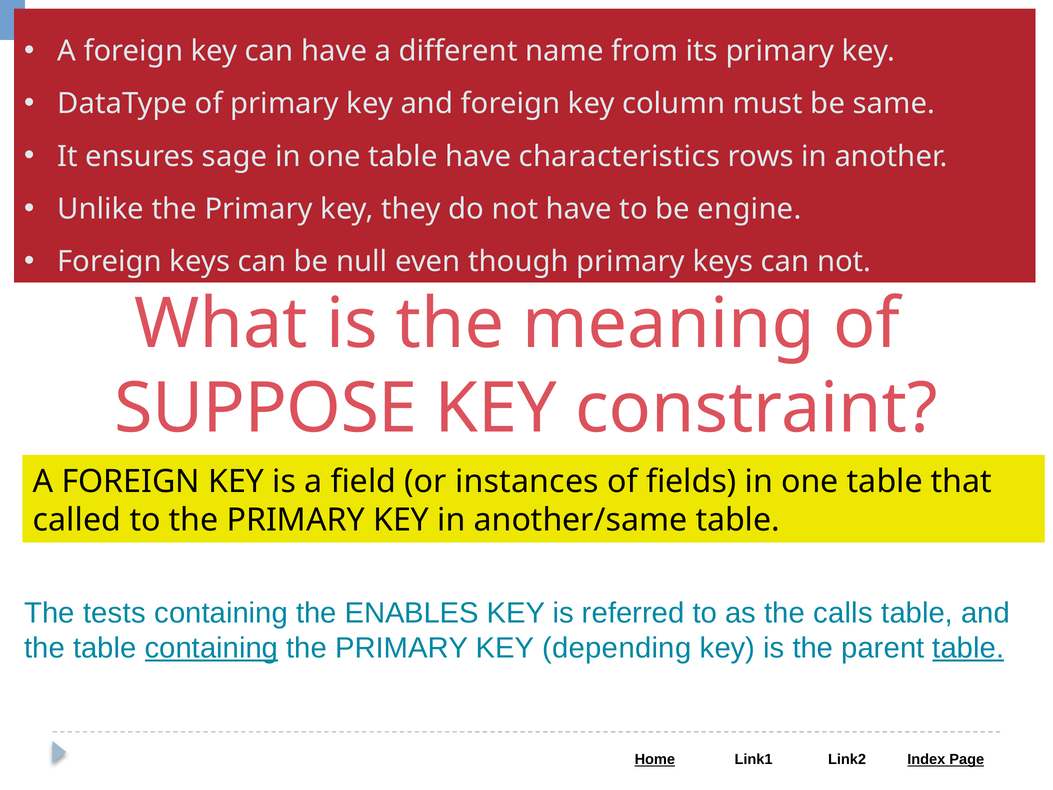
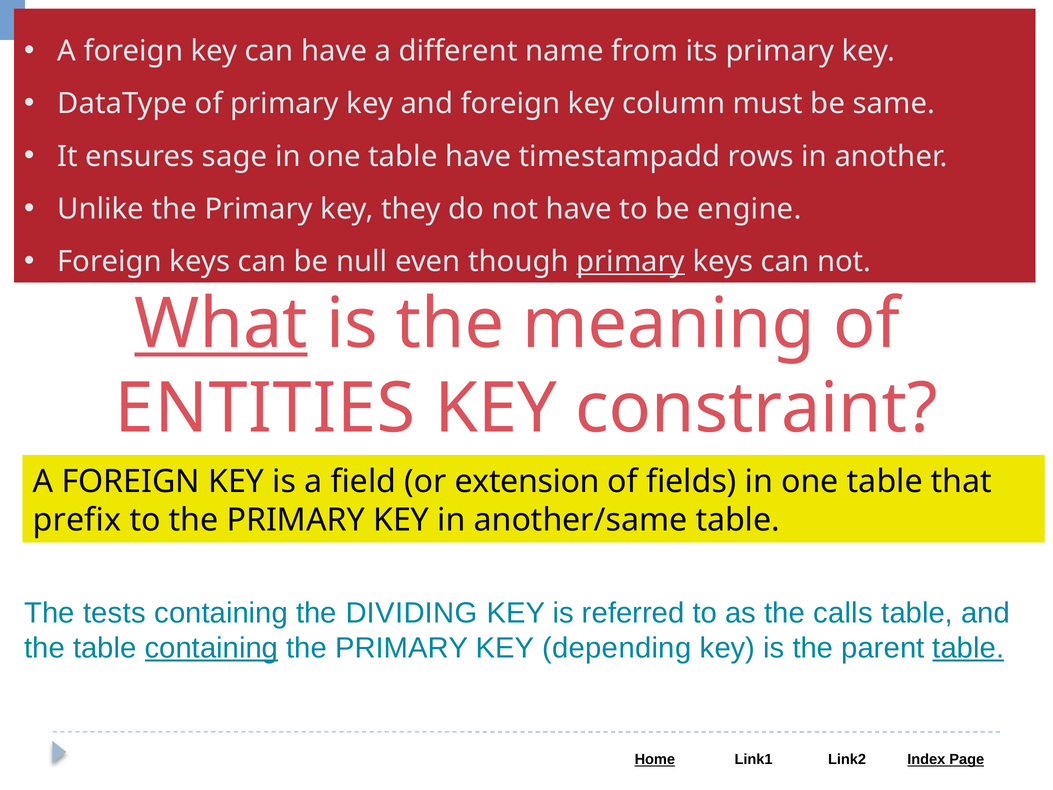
characteristics: characteristics -> timestampadd
primary at (631, 262) underline: none -> present
What underline: none -> present
SUPPOSE: SUPPOSE -> ENTITIES
instances: instances -> extension
called: called -> prefix
ENABLES: ENABLES -> DIVIDING
